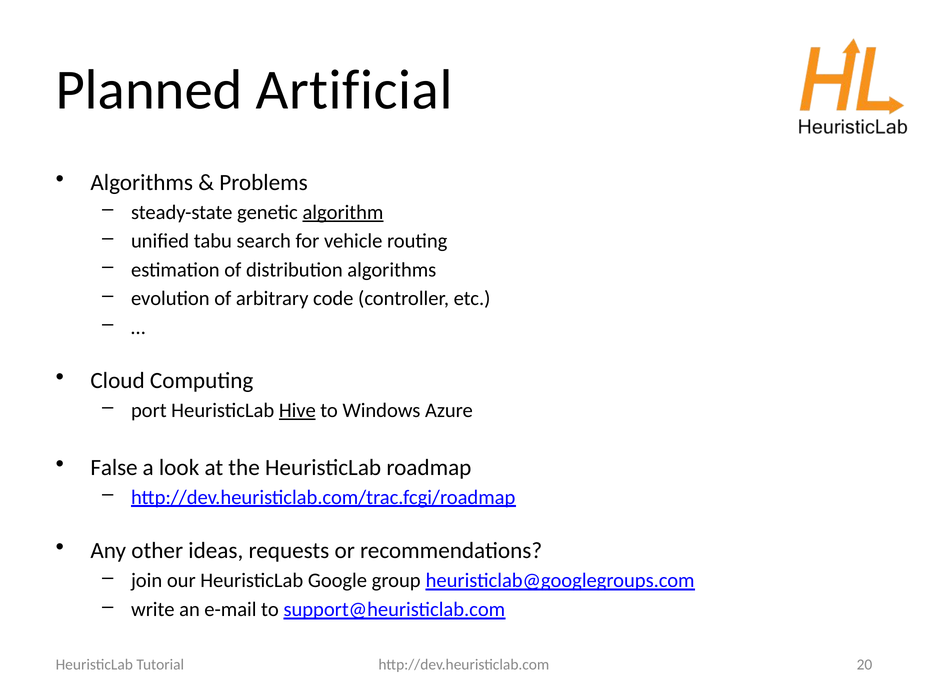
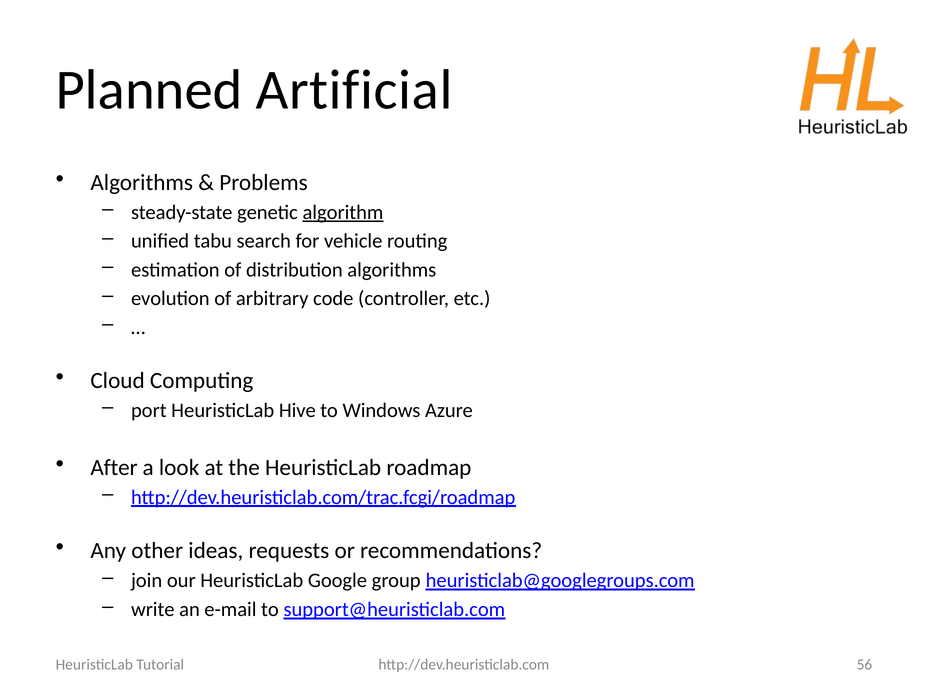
Hive underline: present -> none
False: False -> After
20: 20 -> 56
